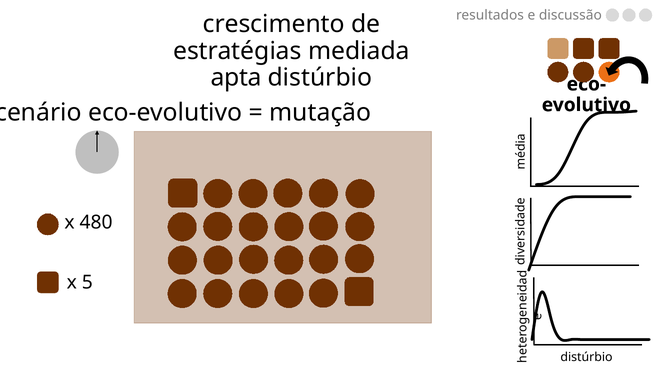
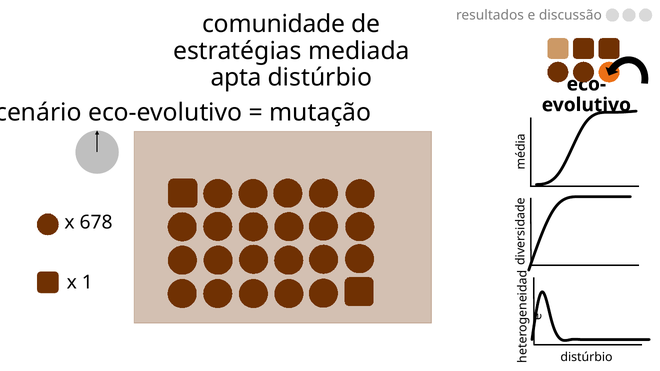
crescimento: crescimento -> comunidade
480: 480 -> 678
5: 5 -> 1
